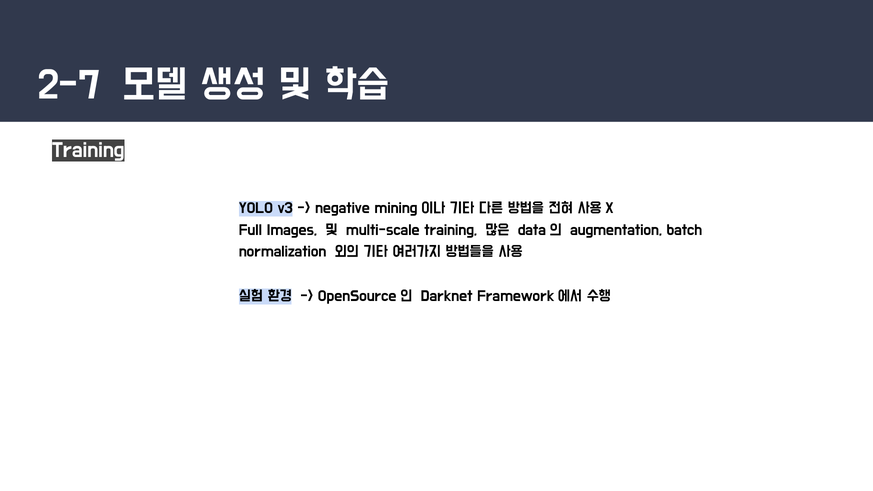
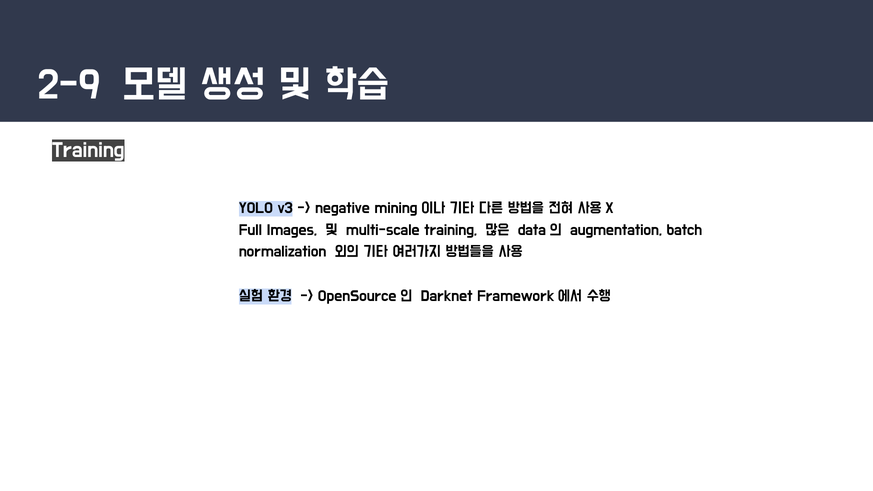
2-7: 2-7 -> 2-9
